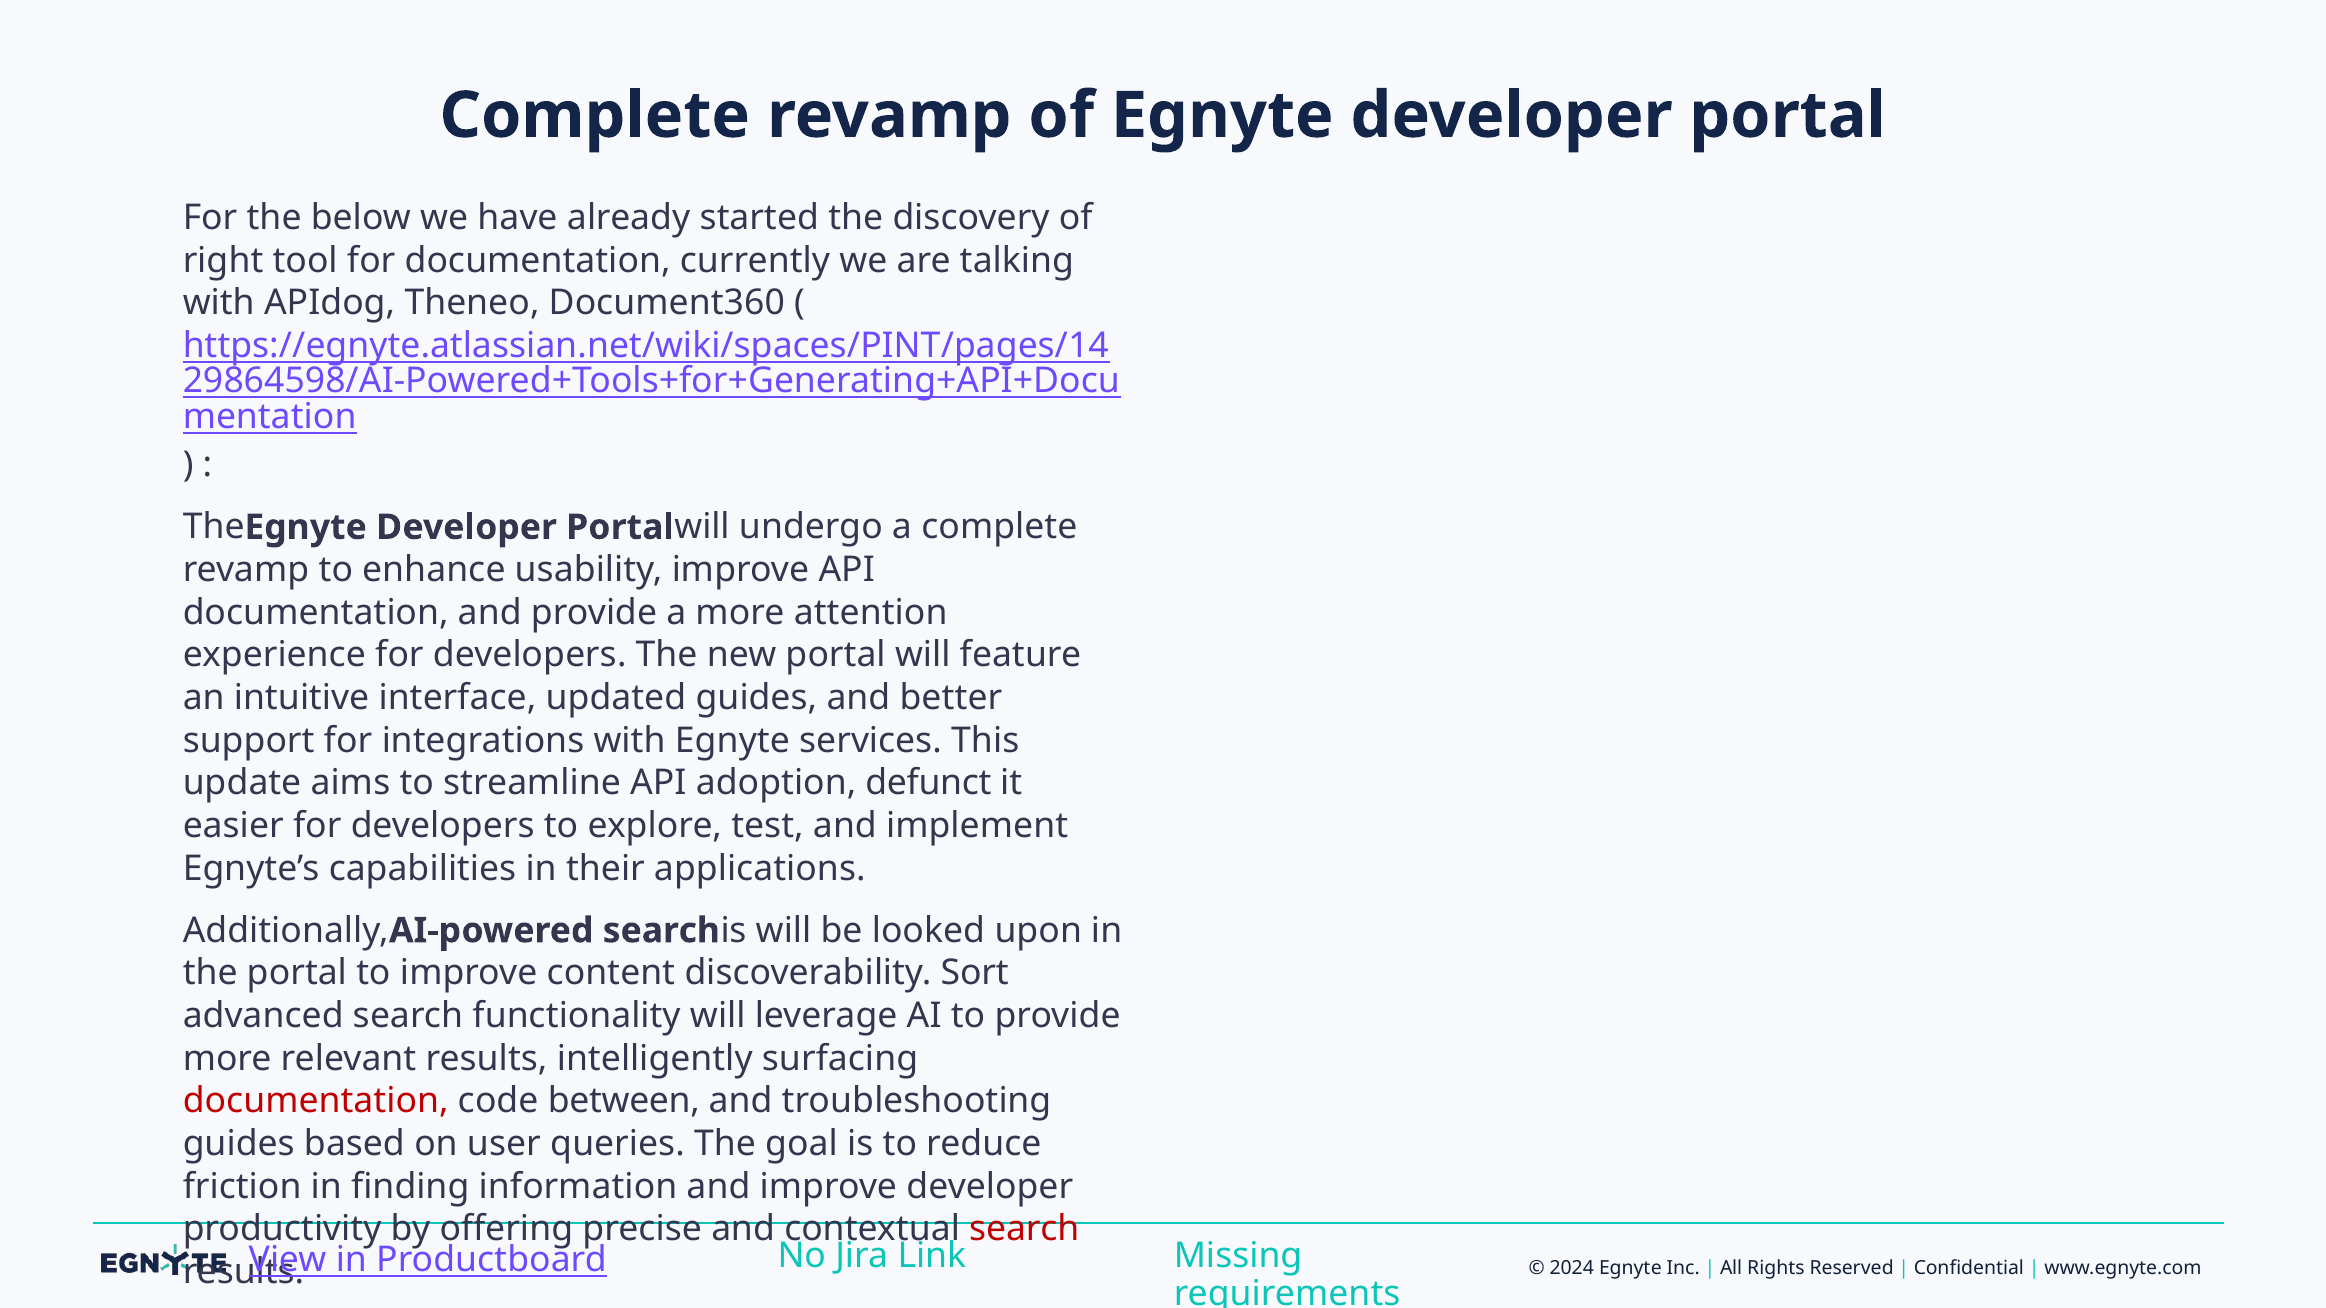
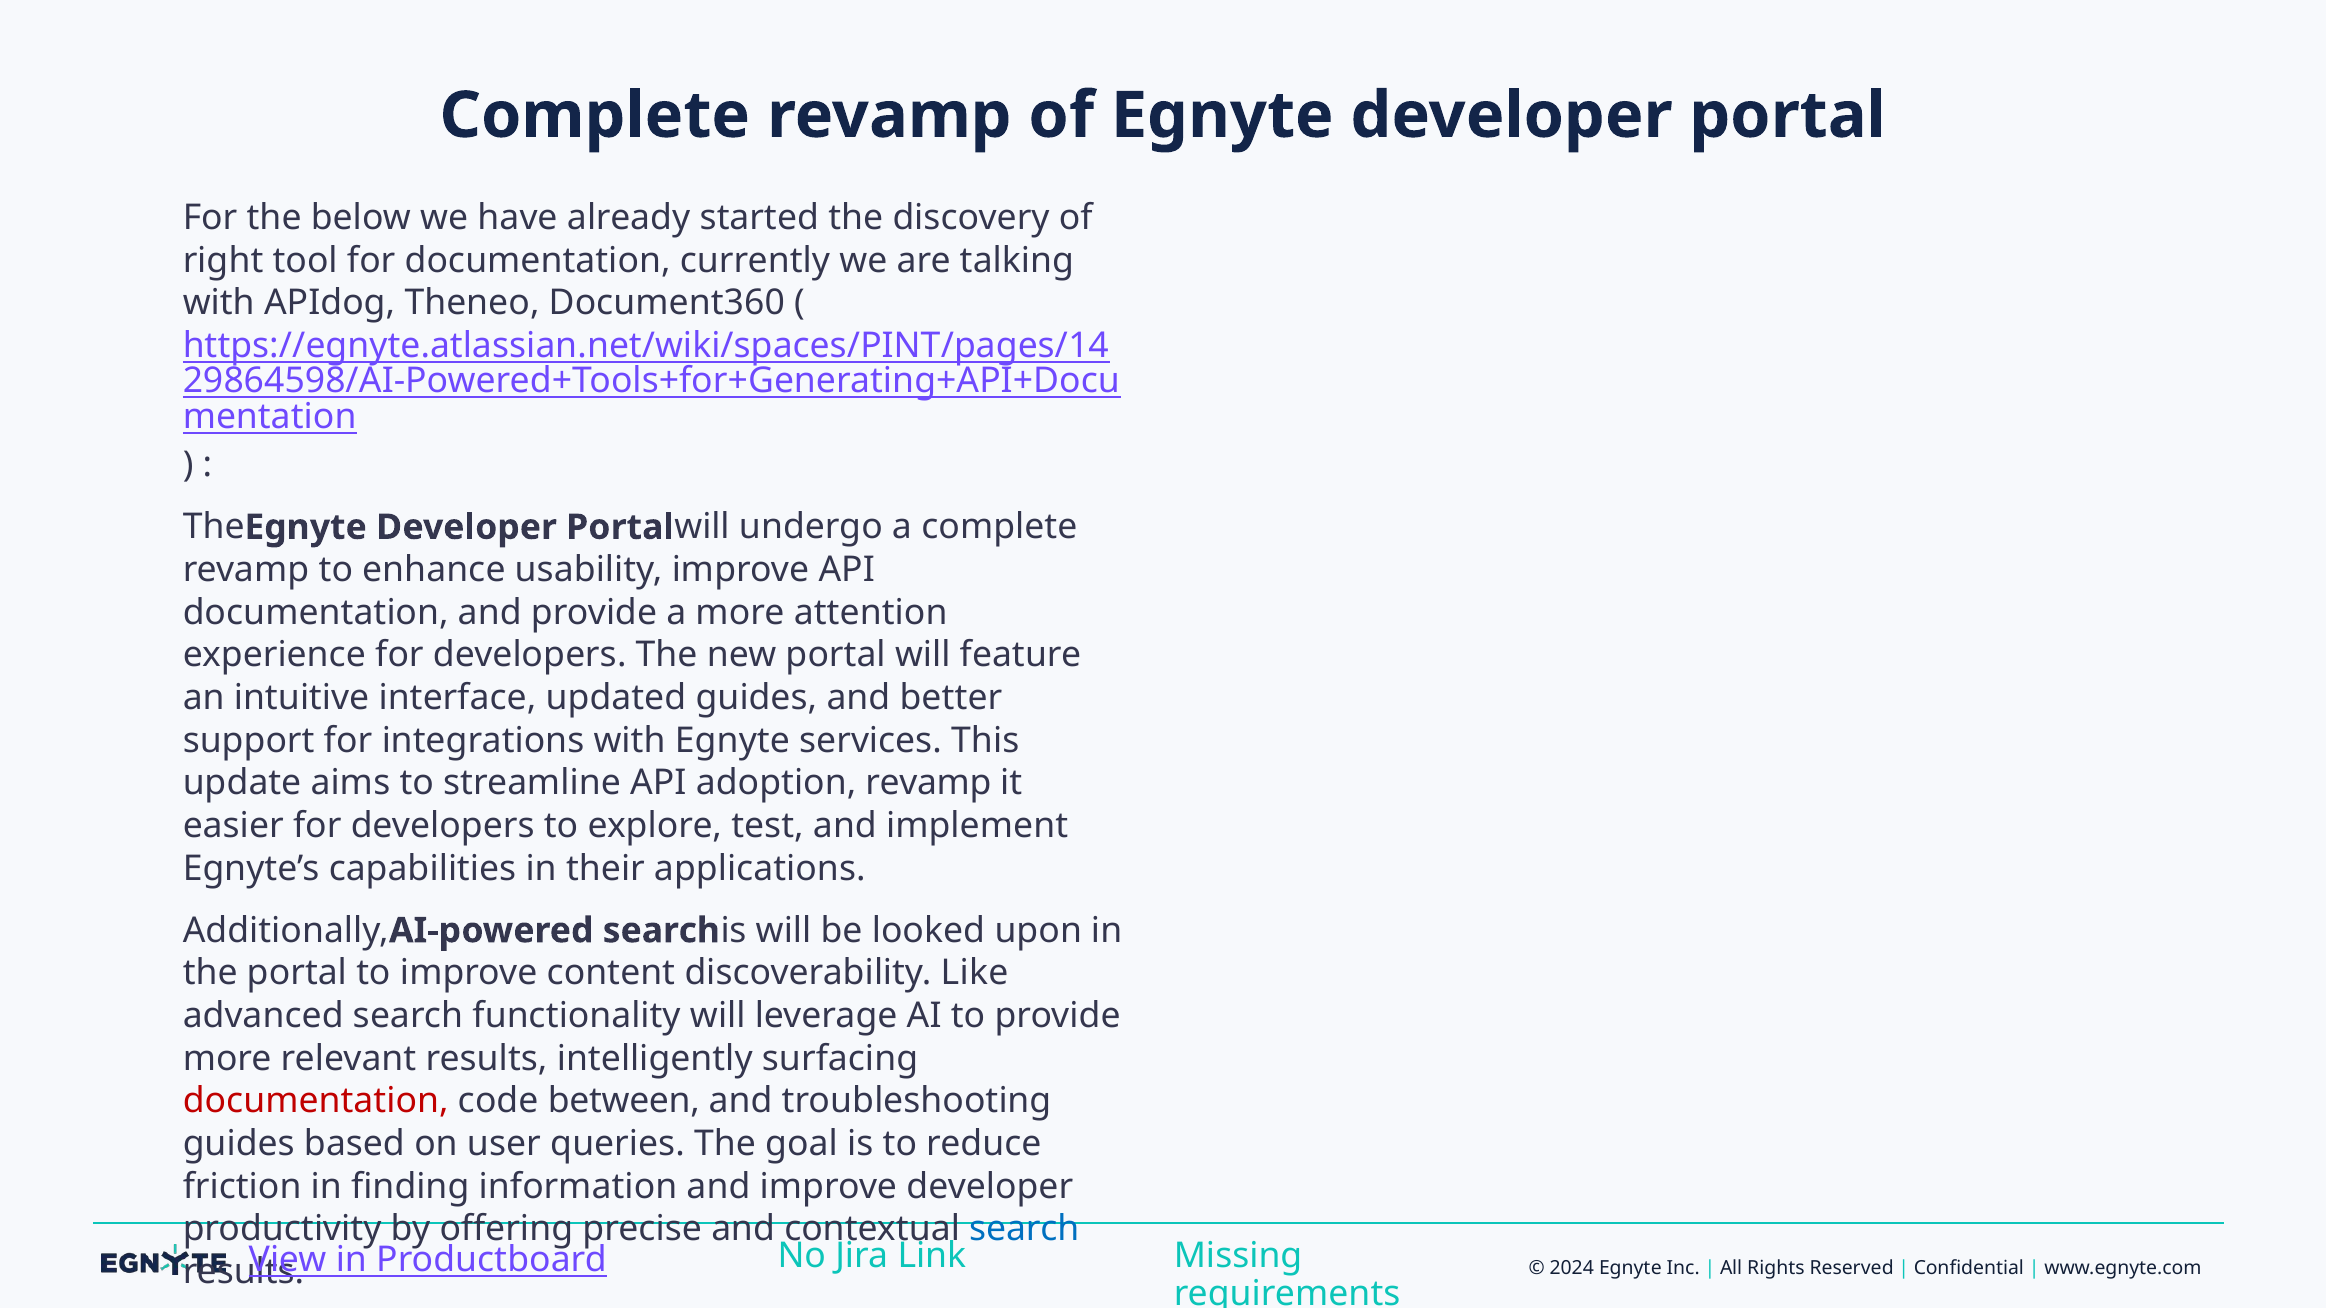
adoption defunct: defunct -> revamp
Sort: Sort -> Like
search at (1024, 1230) colour: red -> blue
